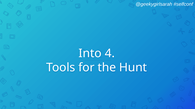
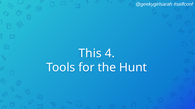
Into: Into -> This
